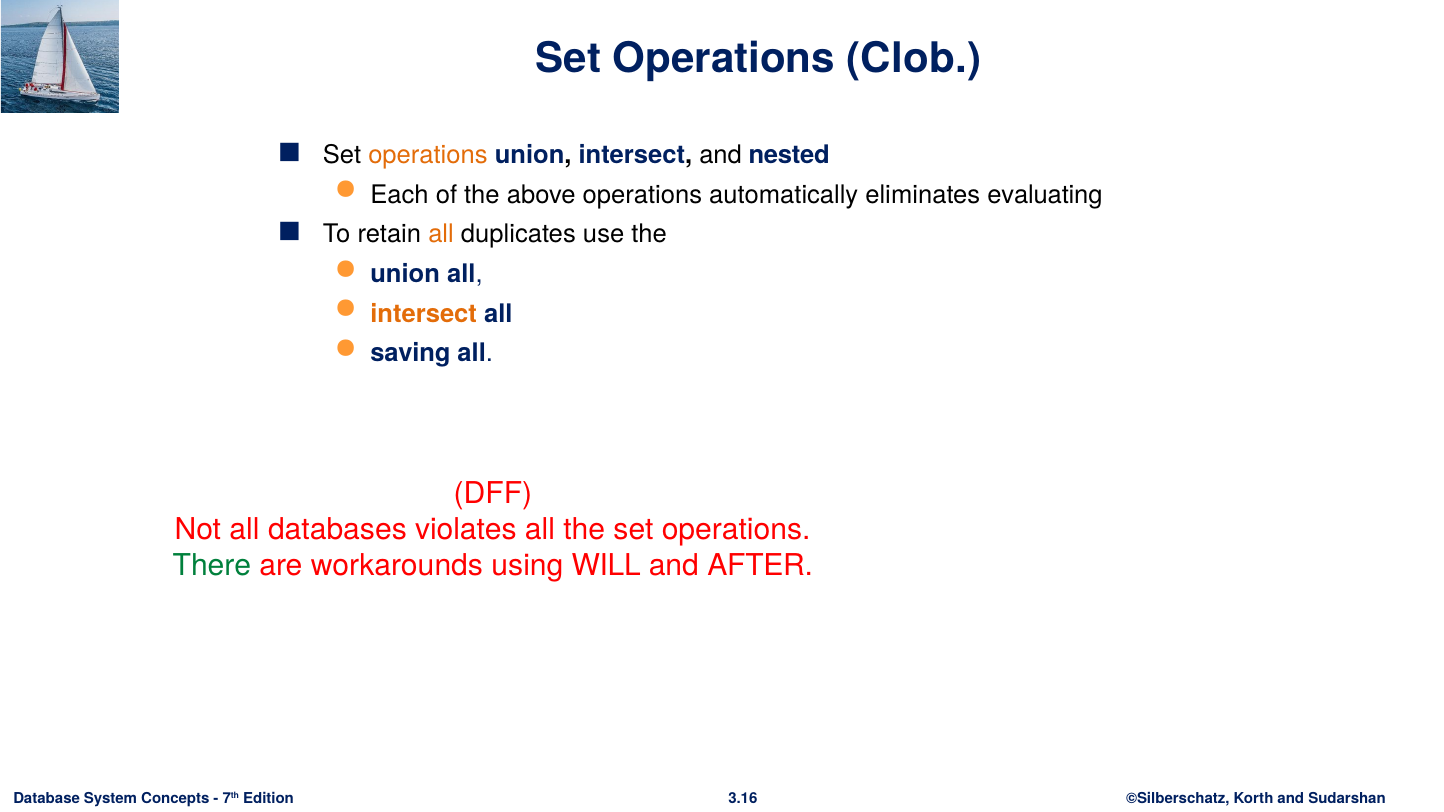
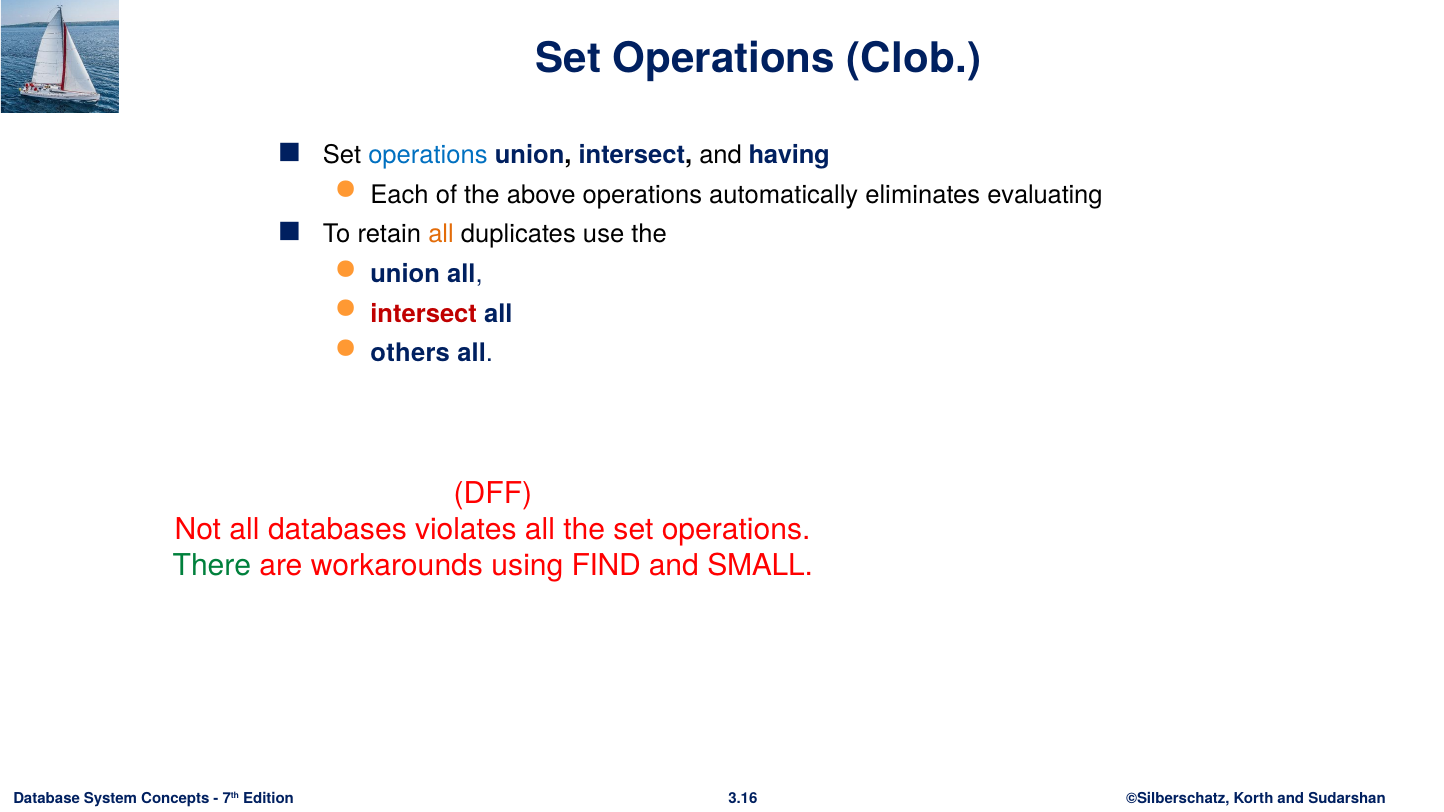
operations at (428, 155) colour: orange -> blue
nested: nested -> having
intersect at (424, 314) colour: orange -> red
saving: saving -> others
WILL: WILL -> FIND
AFTER: AFTER -> SMALL
